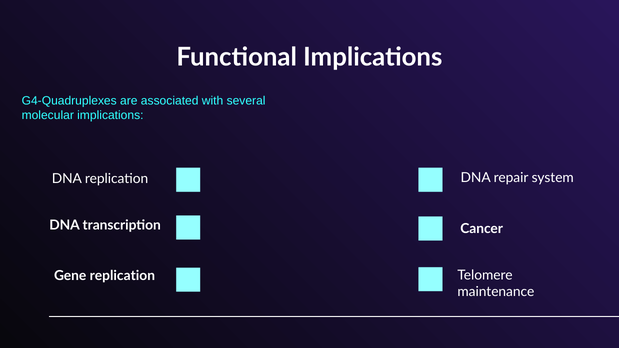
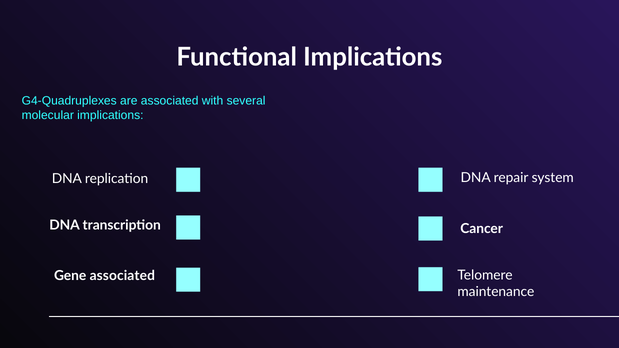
Gene replication: replication -> associated
